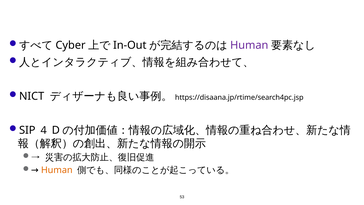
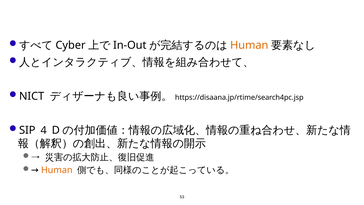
Human at (249, 45) colour: purple -> orange
